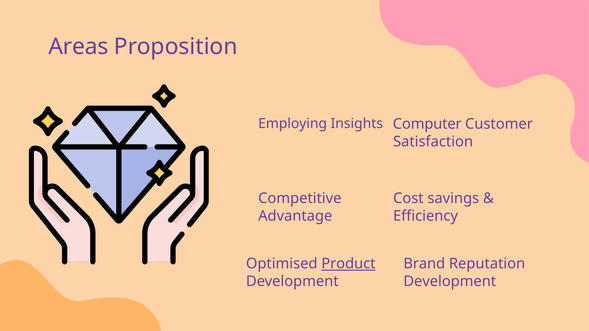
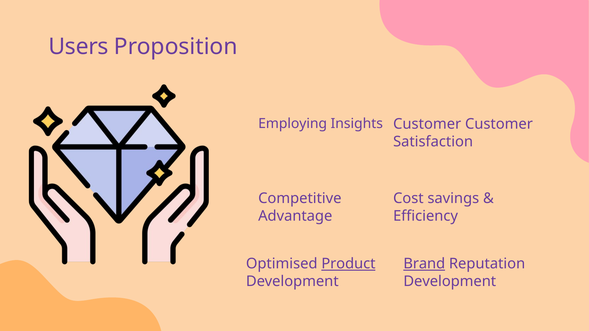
Areas: Areas -> Users
Computer at (427, 124): Computer -> Customer
Brand underline: none -> present
